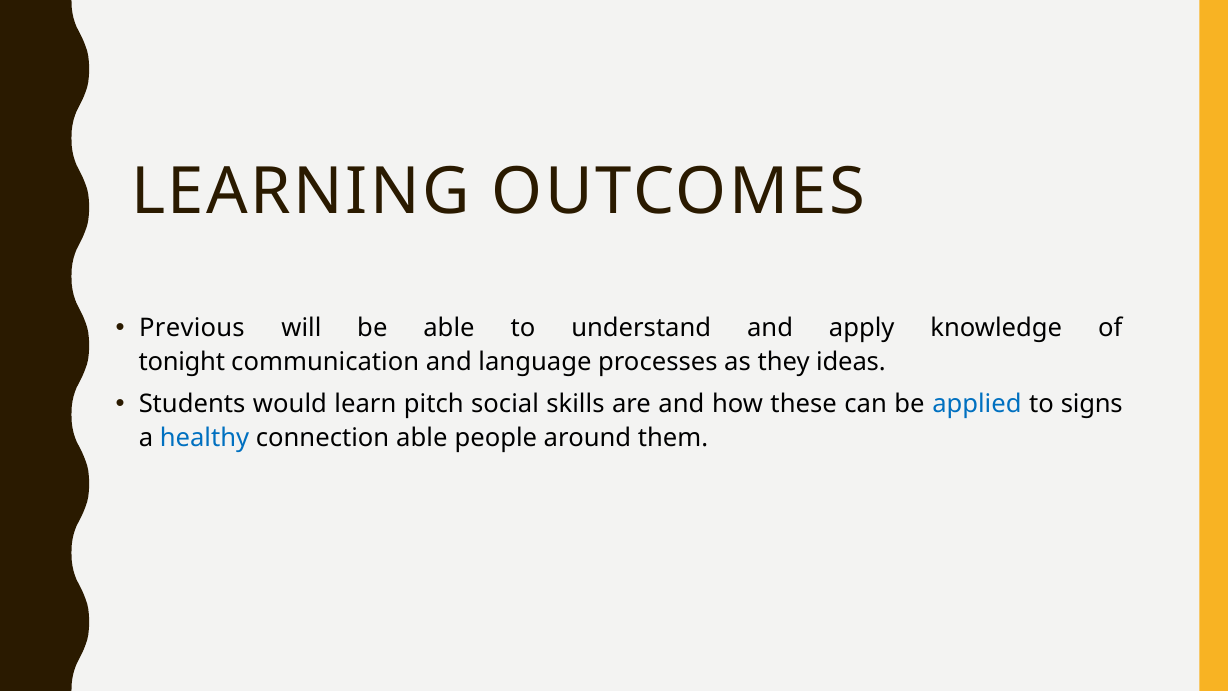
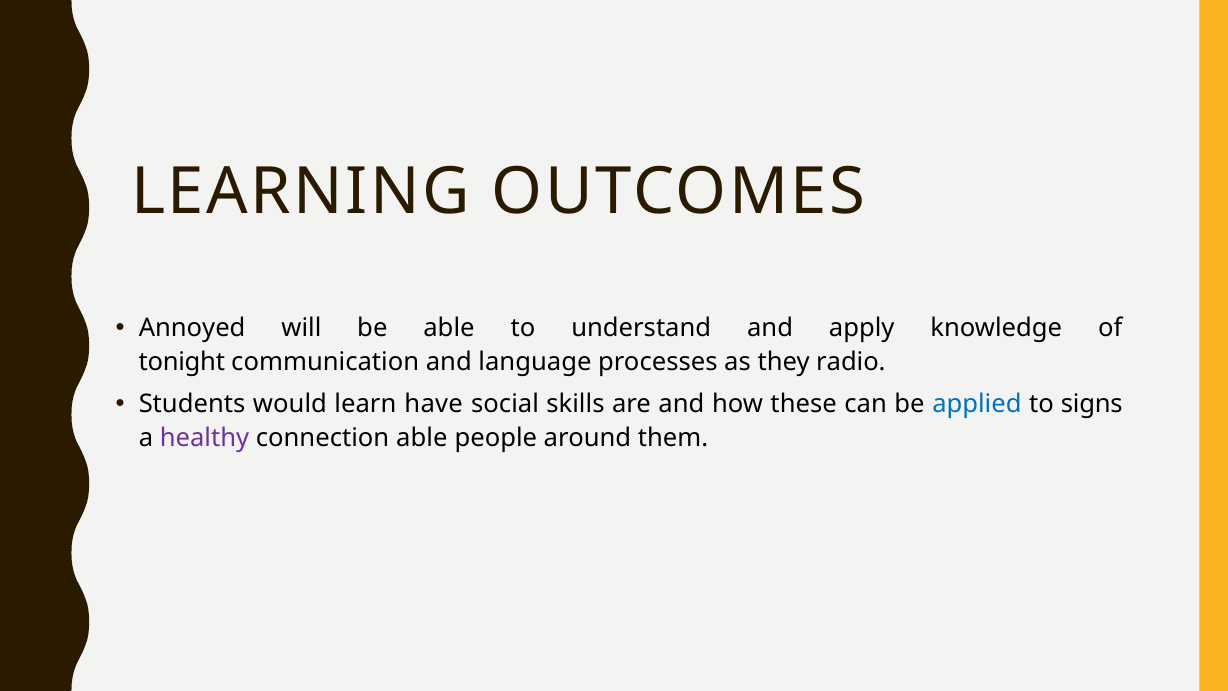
Previous: Previous -> Annoyed
ideas: ideas -> radio
pitch: pitch -> have
healthy colour: blue -> purple
